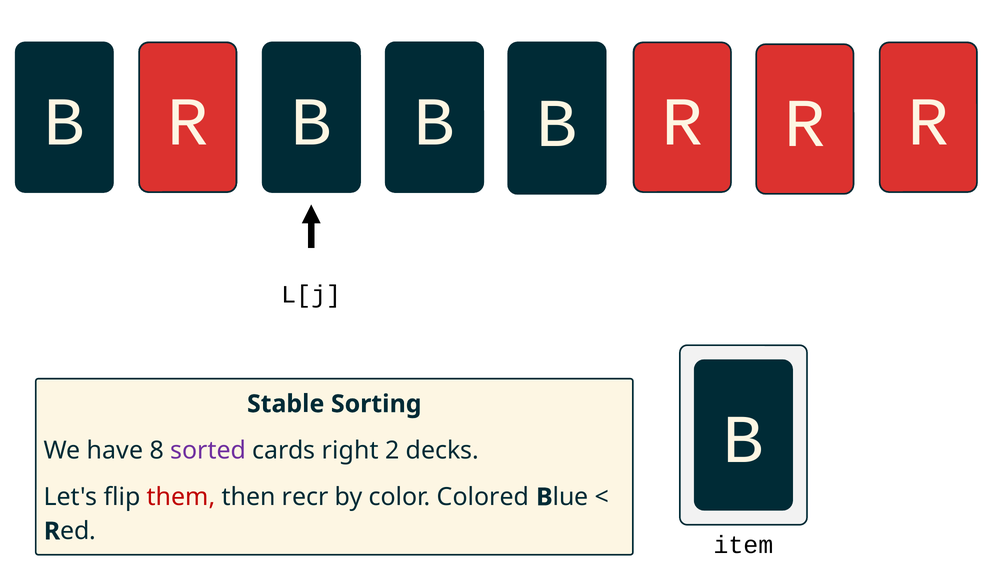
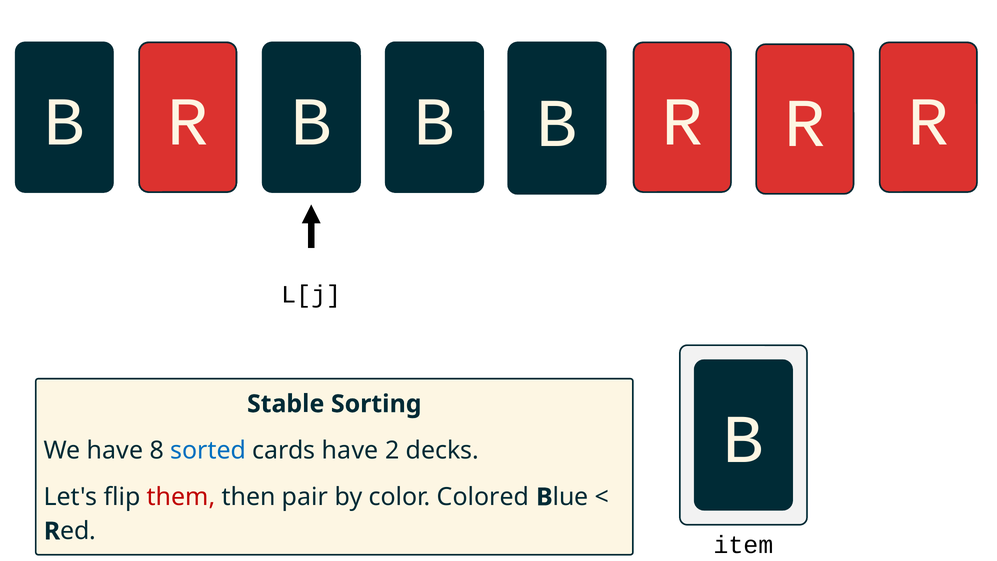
sorted colour: purple -> blue
cards right: right -> have
recr: recr -> pair
